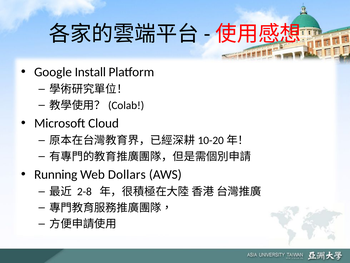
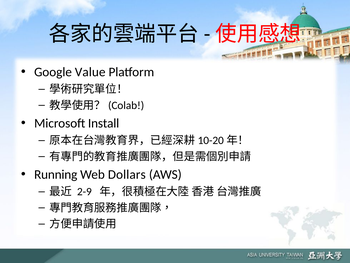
Install: Install -> Value
Cloud: Cloud -> Install
2-8: 2-8 -> 2-9
